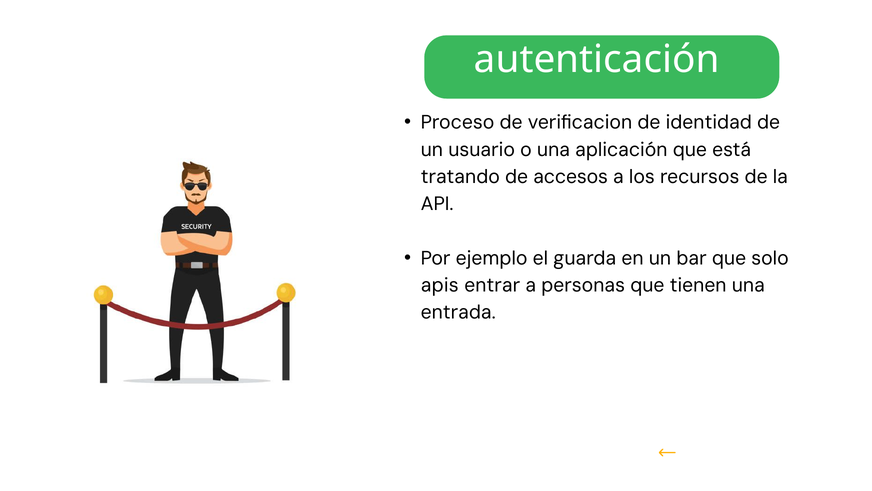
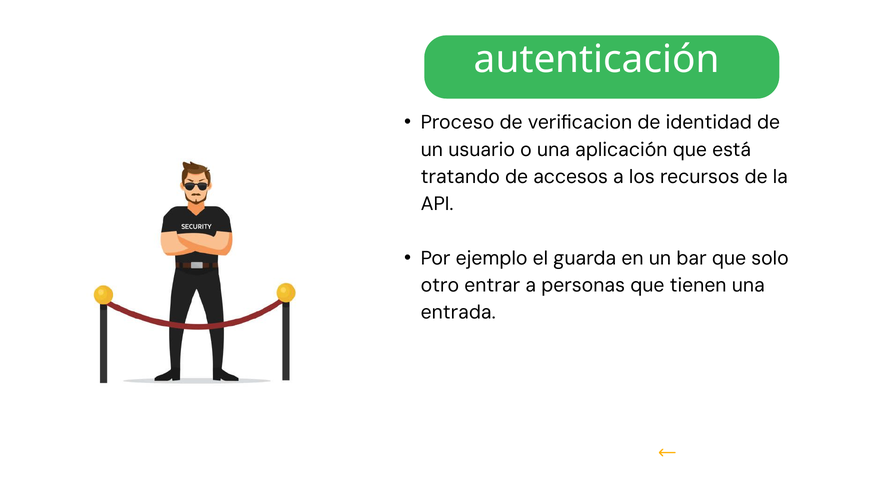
apis: apis -> otro
